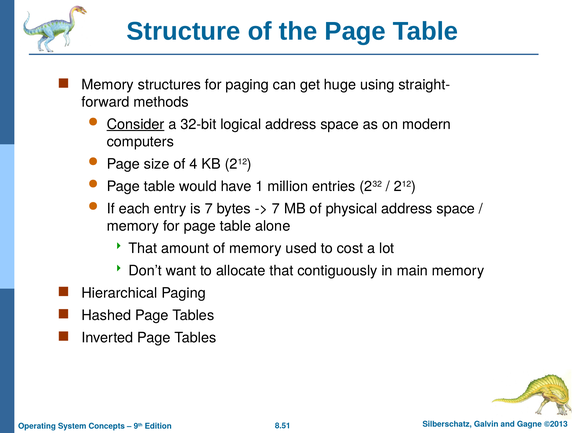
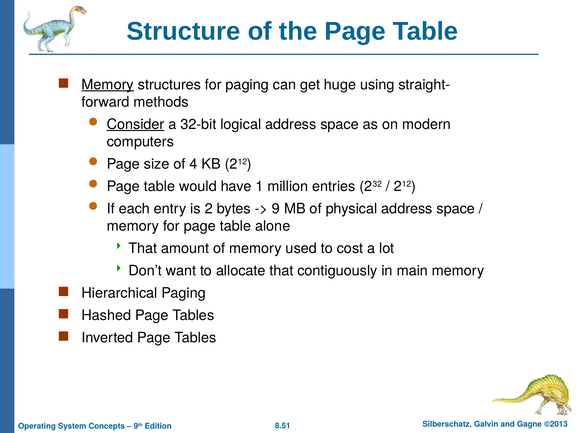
Memory at (108, 85) underline: none -> present
is 7: 7 -> 2
7 at (276, 209): 7 -> 9
